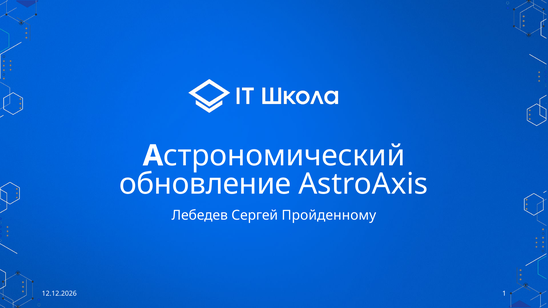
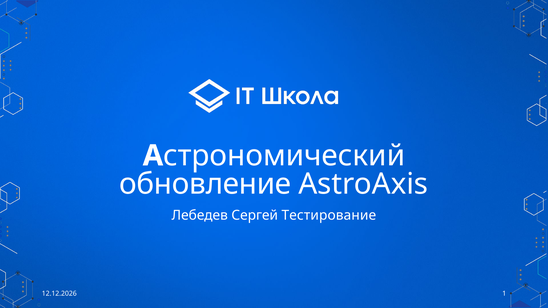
Пройденному: Пройденному -> Тестирование
